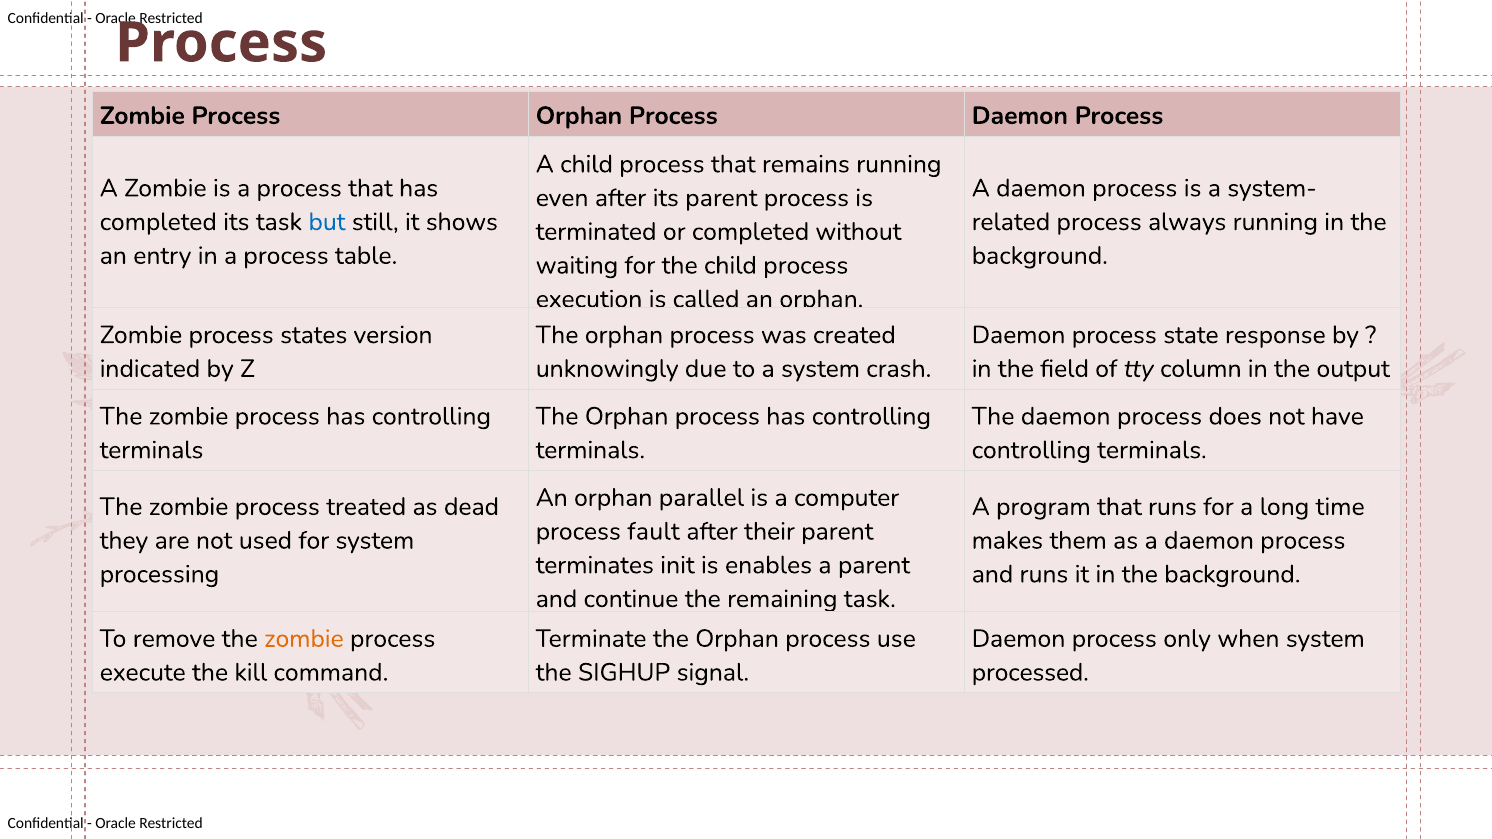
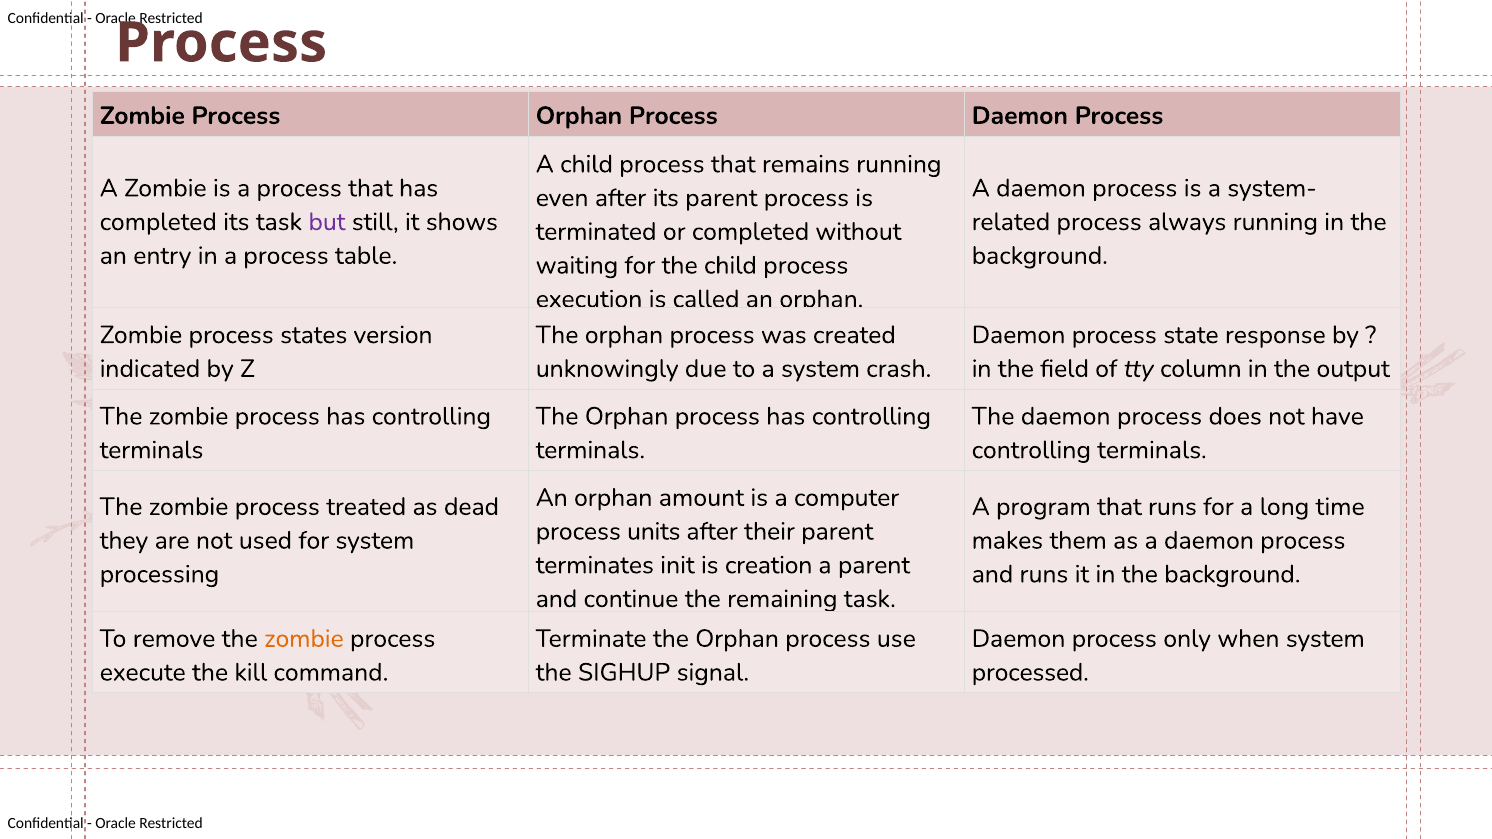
but colour: blue -> purple
parallel: parallel -> amount
fault: fault -> units
enables: enables -> creation
